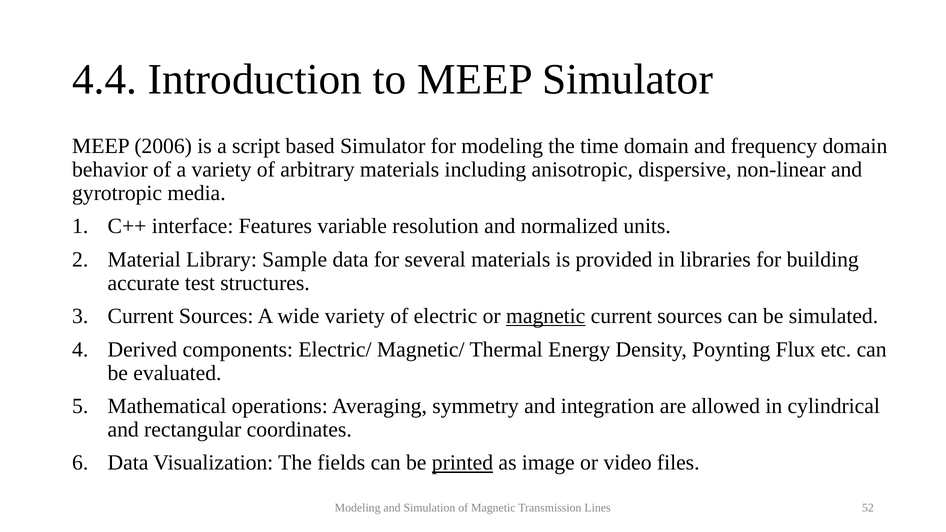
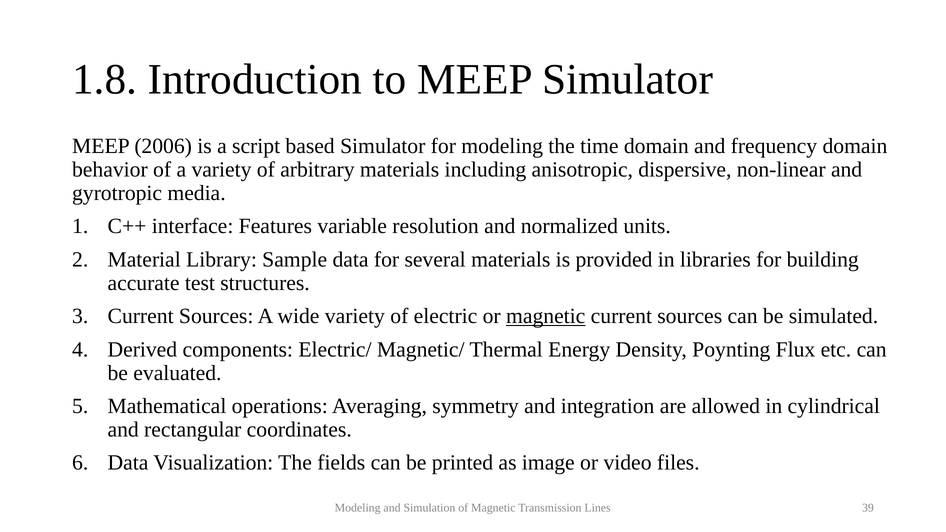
4.4: 4.4 -> 1.8
printed underline: present -> none
52: 52 -> 39
